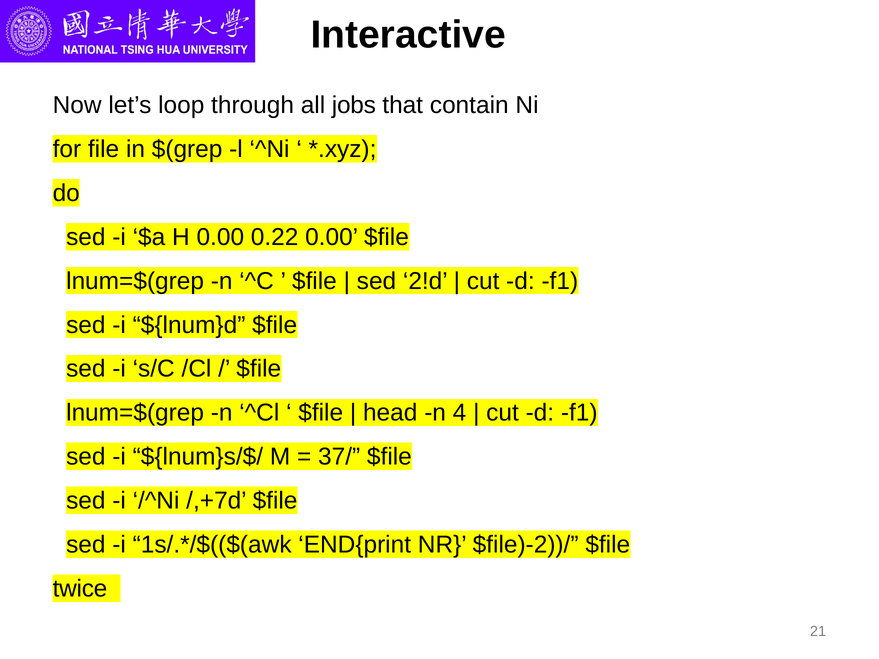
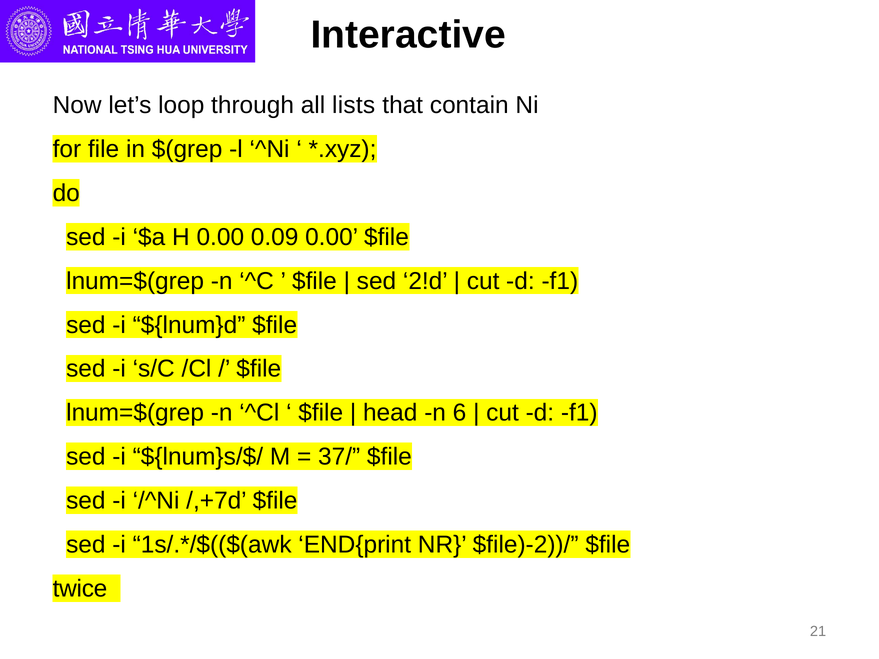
jobs: jobs -> lists
0.22: 0.22 -> 0.09
4: 4 -> 6
